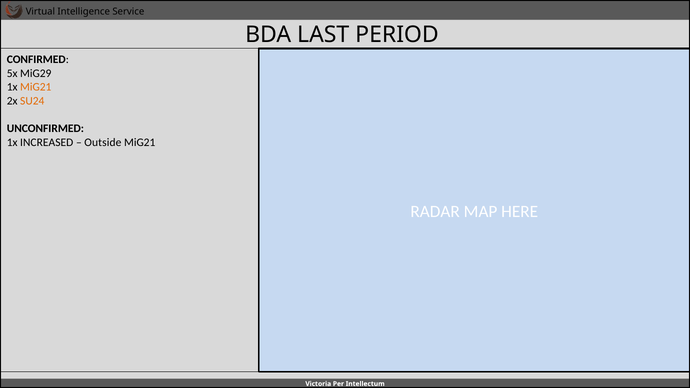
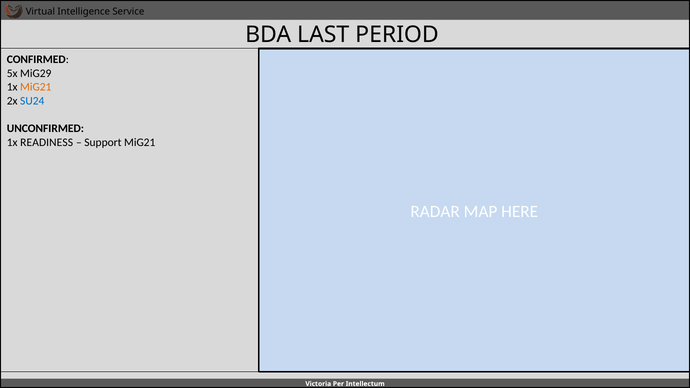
SU24 colour: orange -> blue
INCREASED: INCREASED -> READINESS
Outside: Outside -> Support
